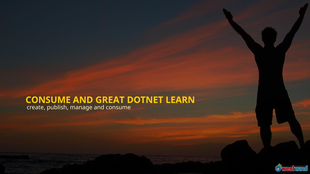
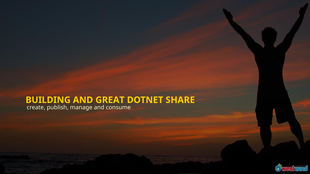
CONSUME at (48, 100): CONSUME -> BUILDING
LEARN: LEARN -> SHARE
